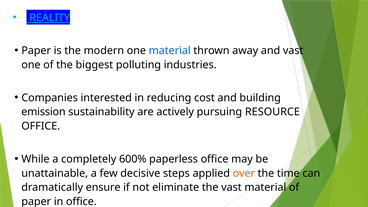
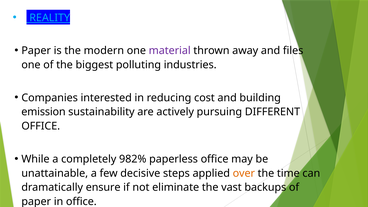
material at (170, 51) colour: blue -> purple
and vast: vast -> files
RESOURCE: RESOURCE -> DIFFERENT
600%: 600% -> 982%
vast material: material -> backups
